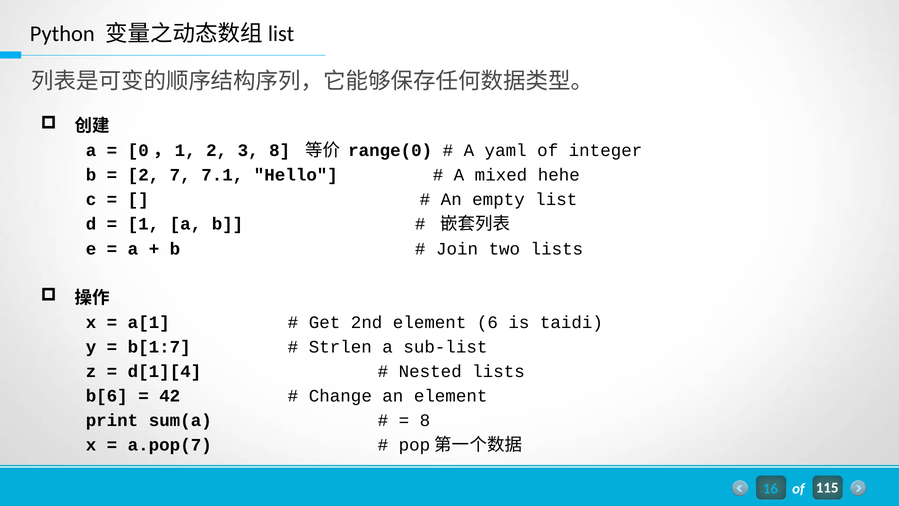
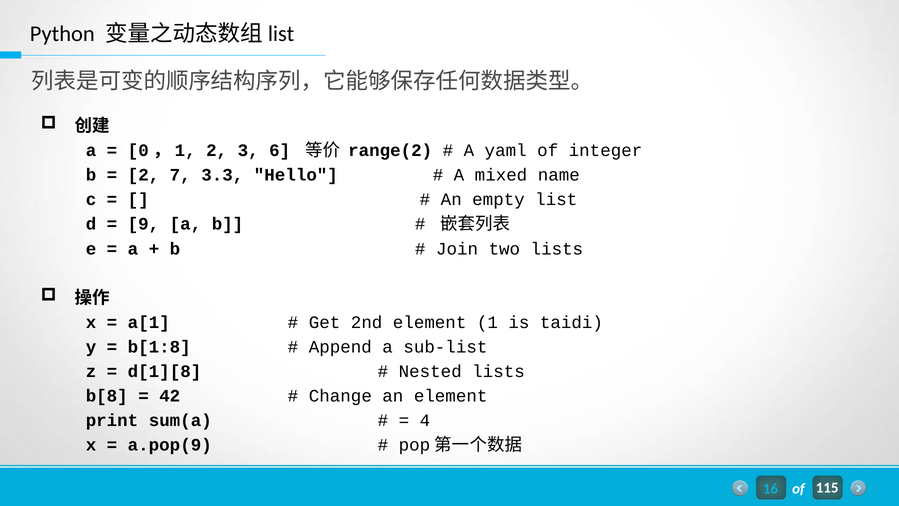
3 8: 8 -> 6
range(0: range(0 -> range(2
7.1: 7.1 -> 3.3
hehe: hehe -> name
1: 1 -> 9
6: 6 -> 1
b[1:7: b[1:7 -> b[1:8
Strlen: Strlen -> Append
d[1][4: d[1][4 -> d[1][8
b[6: b[6 -> b[8
8 at (425, 420): 8 -> 4
a.pop(7: a.pop(7 -> a.pop(9
